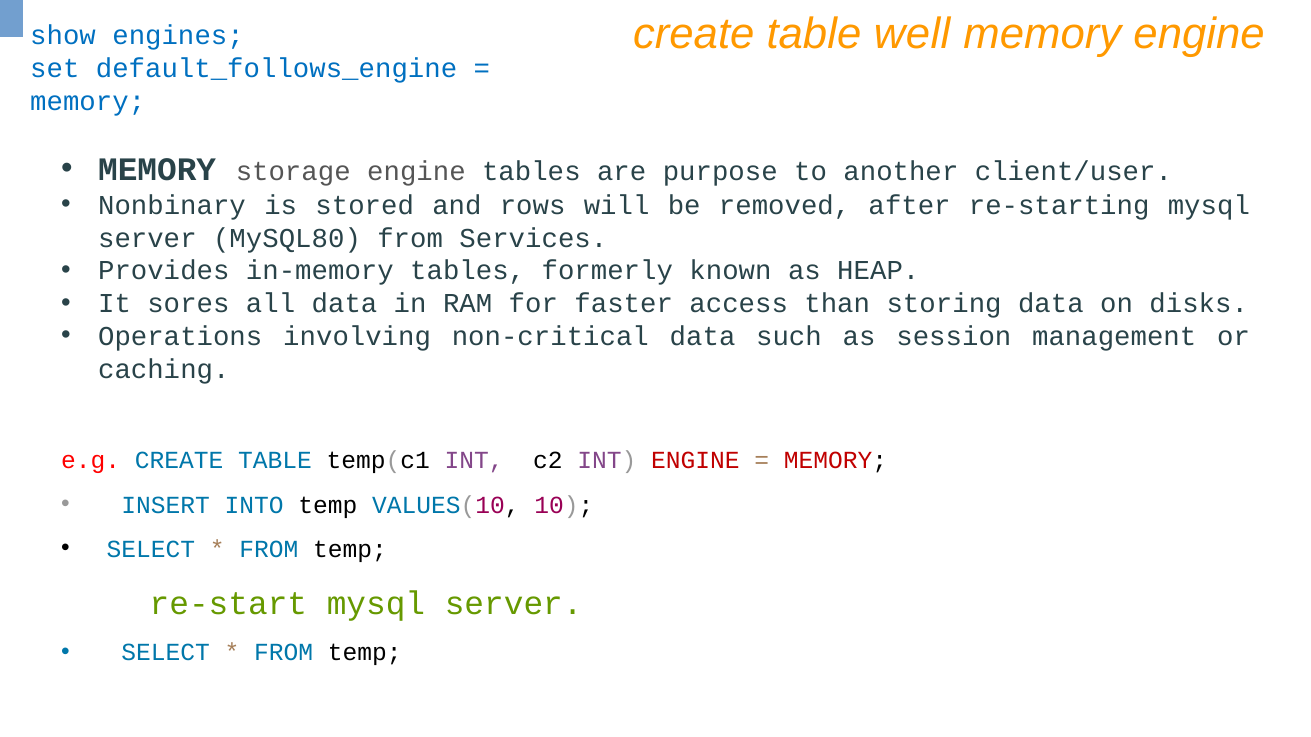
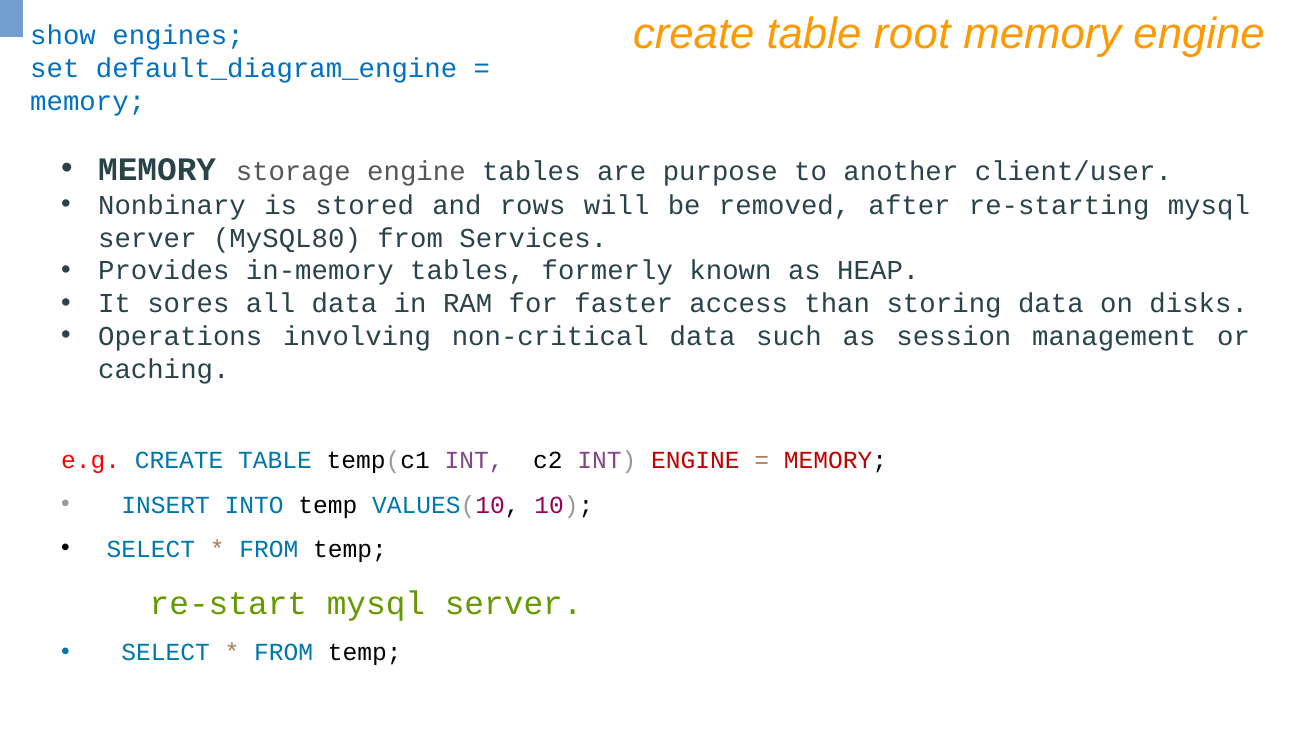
well: well -> root
default_follows_engine: default_follows_engine -> default_diagram_engine
